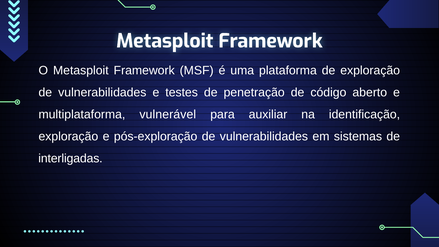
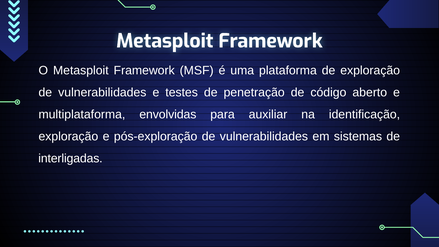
vulnerável: vulnerável -> envolvidas
